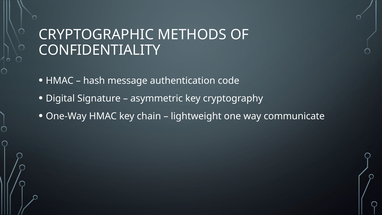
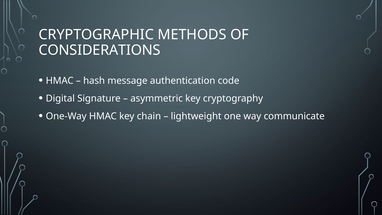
CONFIDENTIALITY: CONFIDENTIALITY -> CONSIDERATIONS
